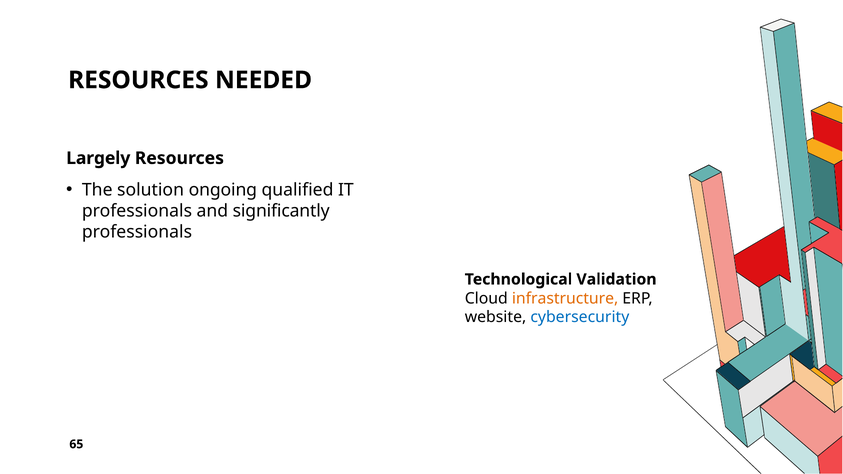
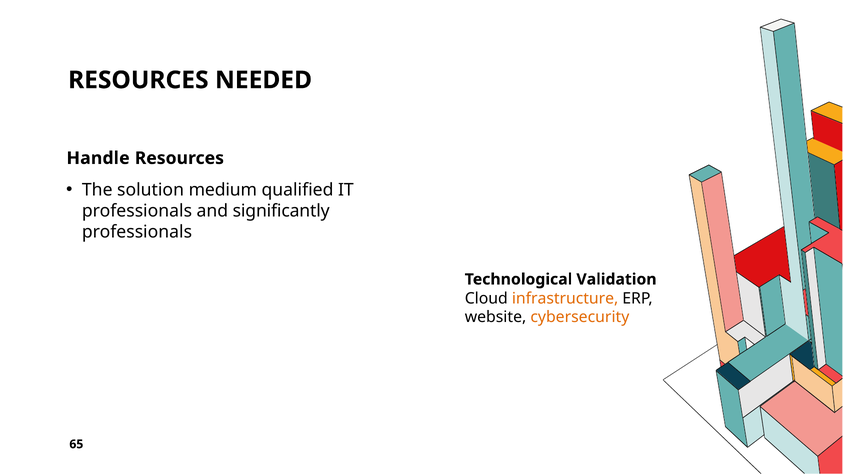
Largely: Largely -> Handle
ongoing: ongoing -> medium
cybersecurity colour: blue -> orange
